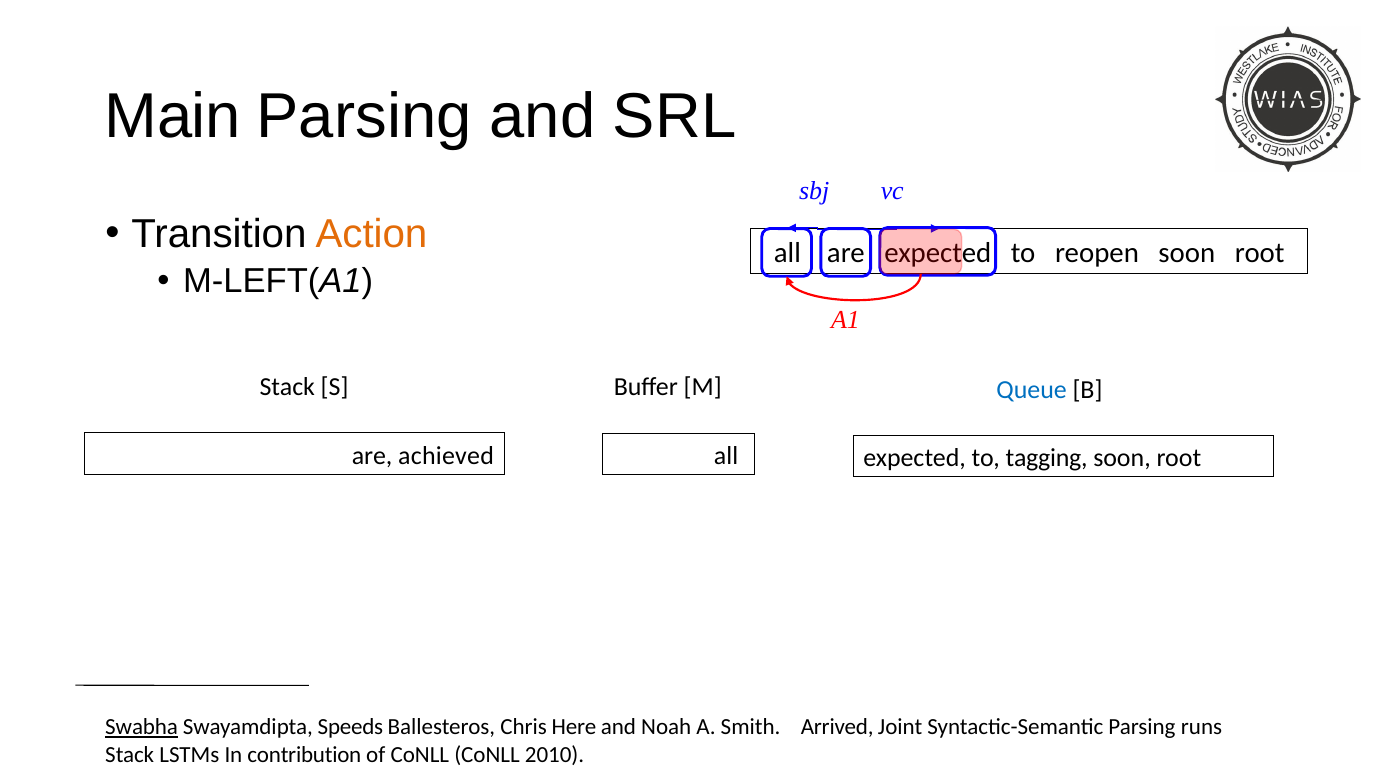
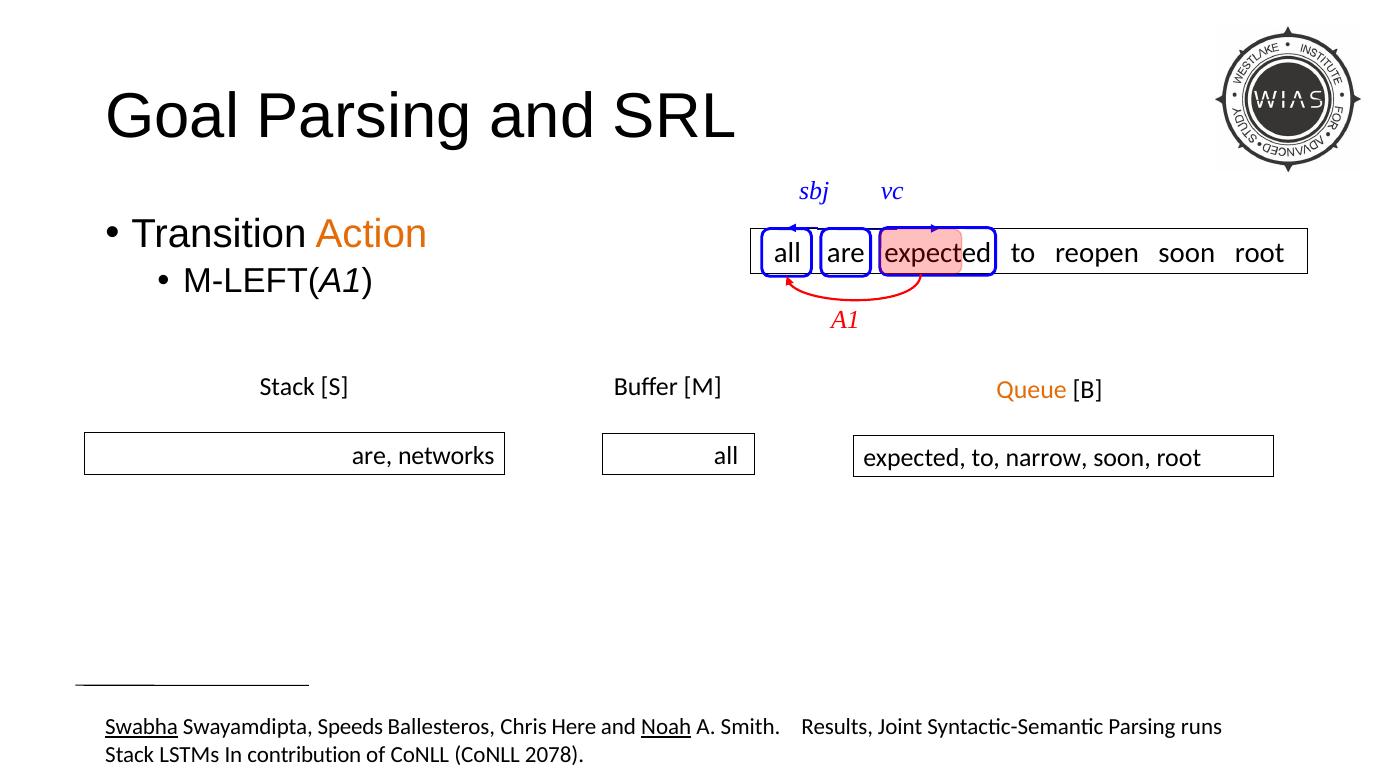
Main: Main -> Goal
Queue colour: blue -> orange
achieved: achieved -> networks
tagging: tagging -> narrow
Noah underline: none -> present
Arrived: Arrived -> Results
2010: 2010 -> 2078
